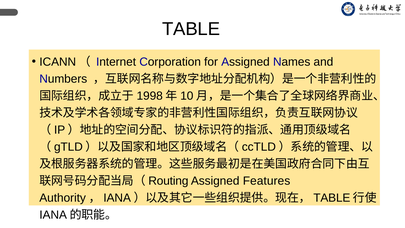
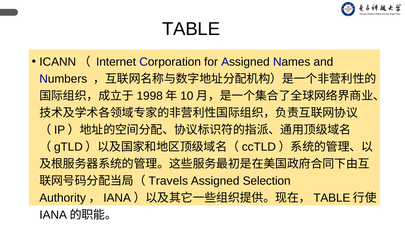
Routing: Routing -> Travels
Features: Features -> Selection
